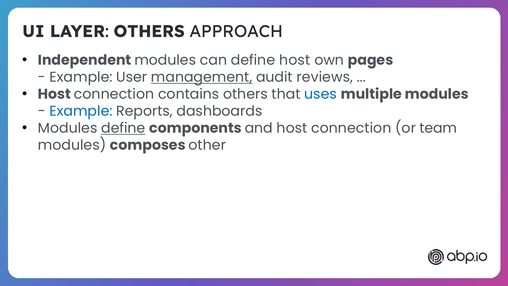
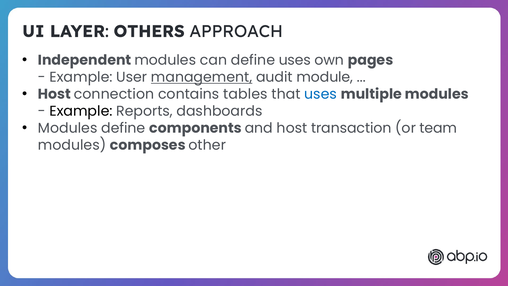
define host: host -> uses
reviews: reviews -> module
contains others: others -> tables
Example at (81, 111) colour: blue -> black
define at (123, 128) underline: present -> none
and host connection: connection -> transaction
